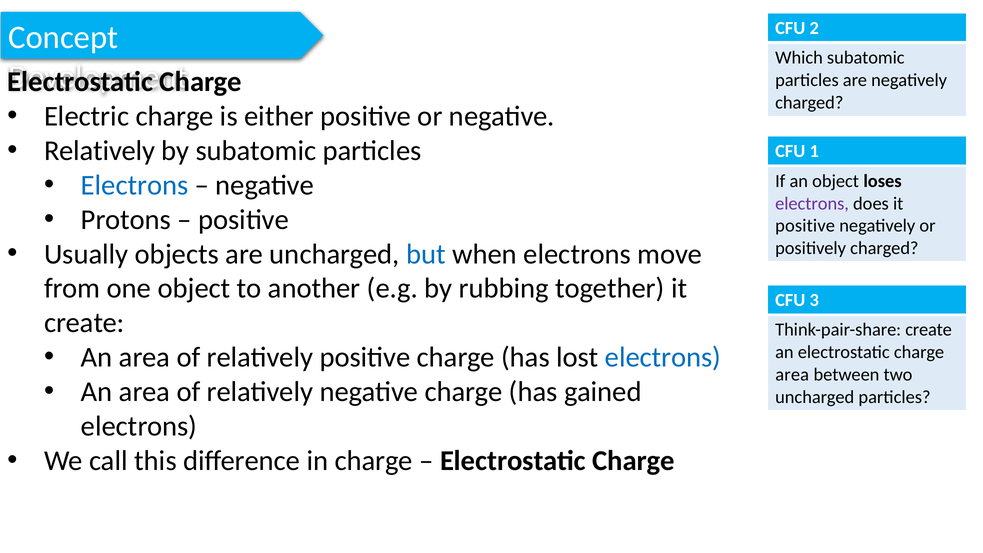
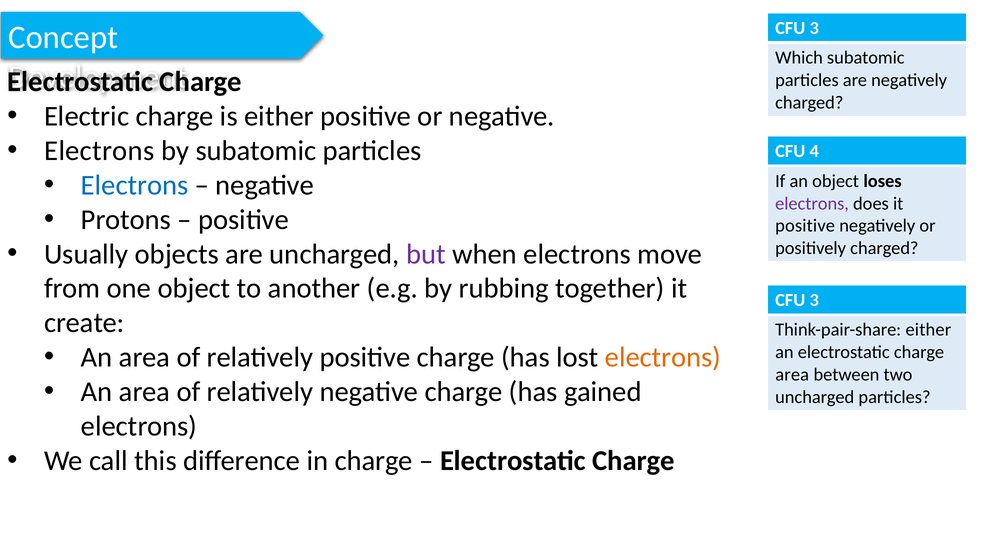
2 at (814, 28): 2 -> 3
Relatively at (100, 151): Relatively -> Electrons
1: 1 -> 4
but colour: blue -> purple
Think-pair-share create: create -> either
electrons at (663, 357) colour: blue -> orange
